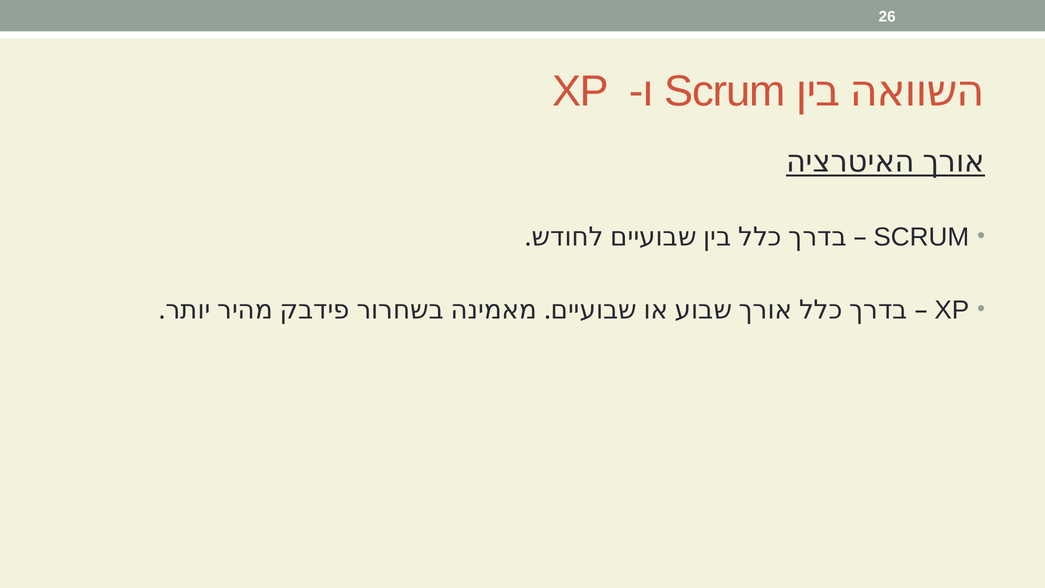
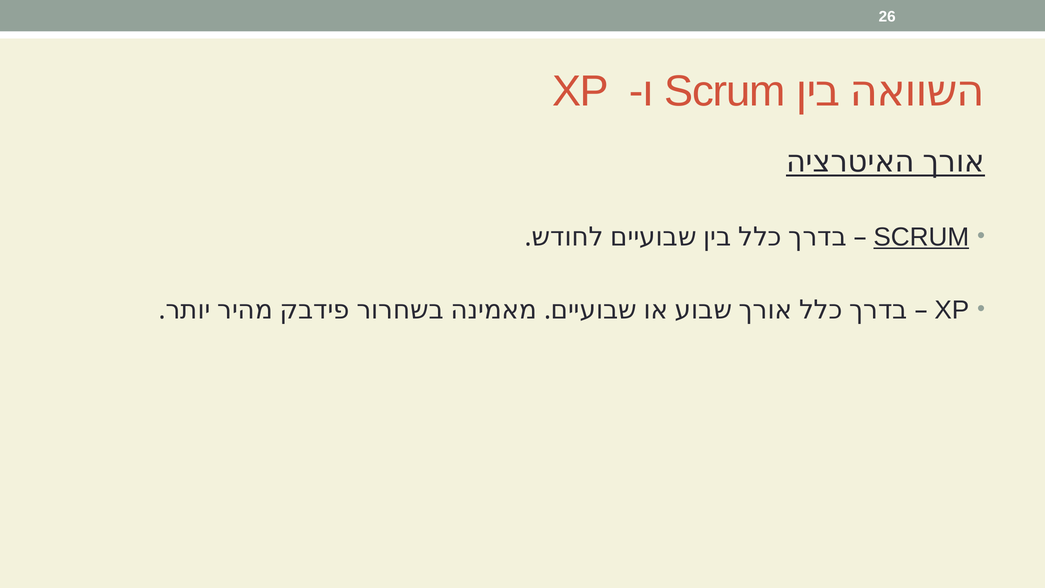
SCRUM at (921, 237) underline: none -> present
